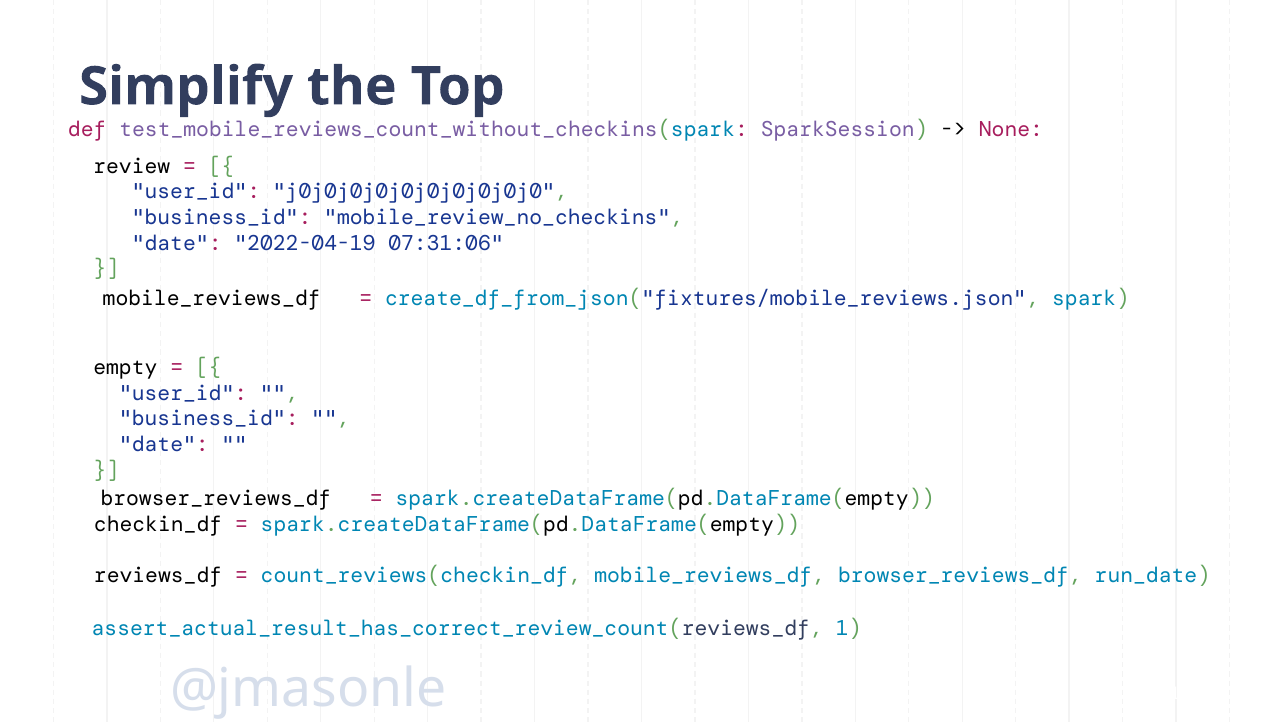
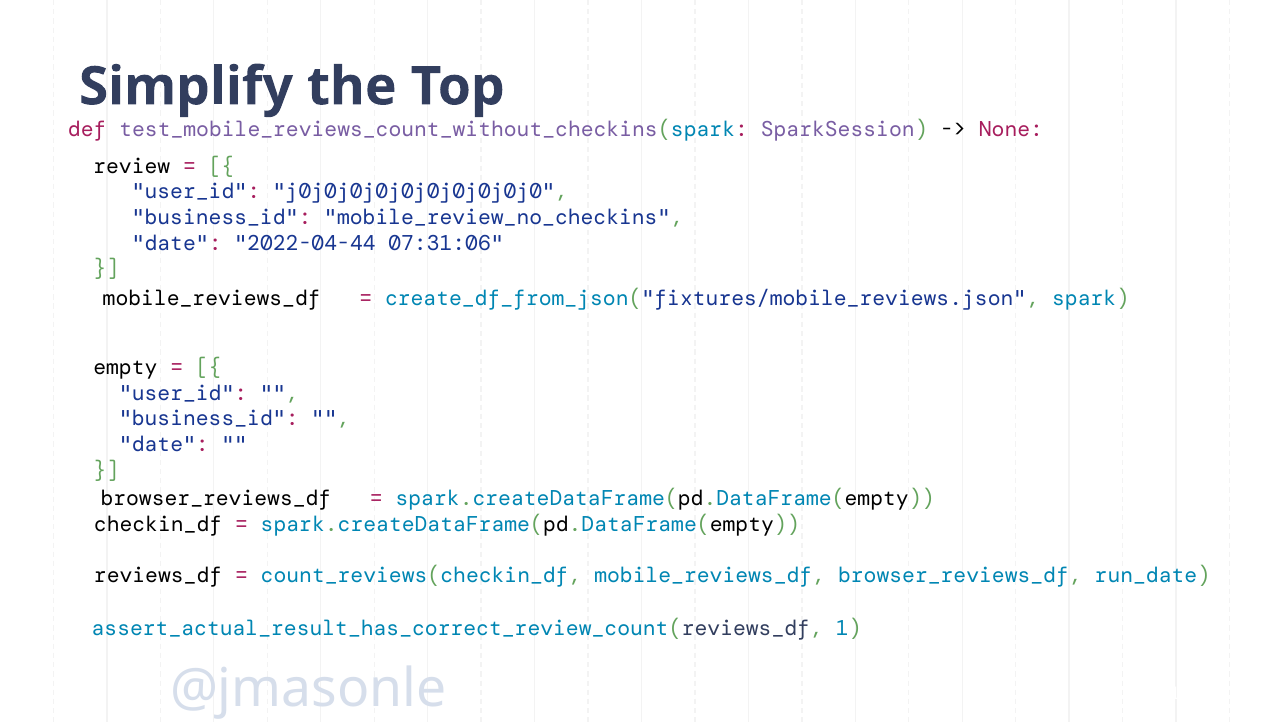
2022-04-19: 2022-04-19 -> 2022-04-44
